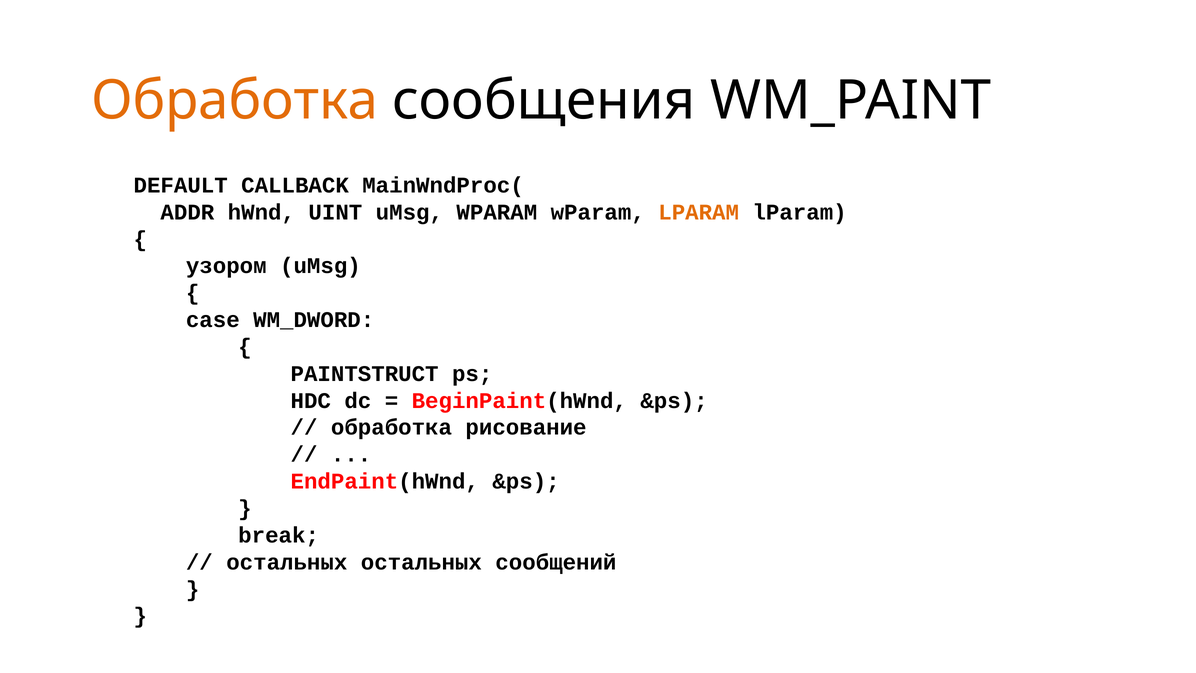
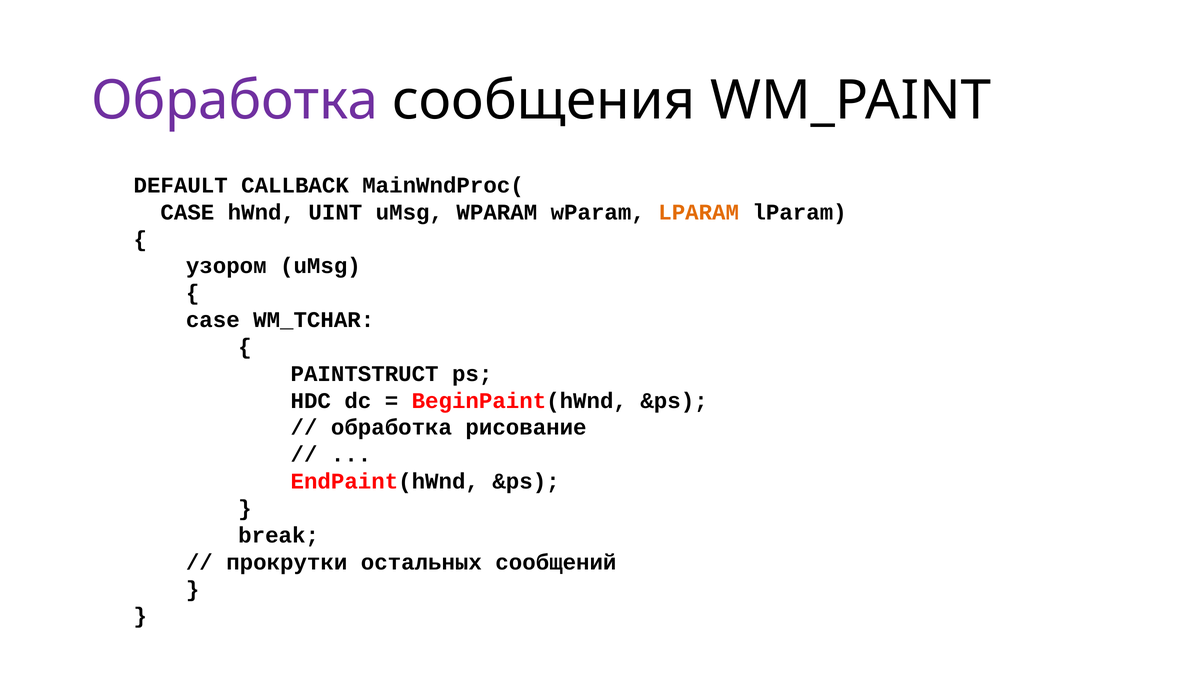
Обработка at (235, 100) colour: orange -> purple
ADDR at (187, 212): ADDR -> CASE
WM_DWORD: WM_DWORD -> WM_TCHAR
остальных at (287, 562): остальных -> прокрутки
